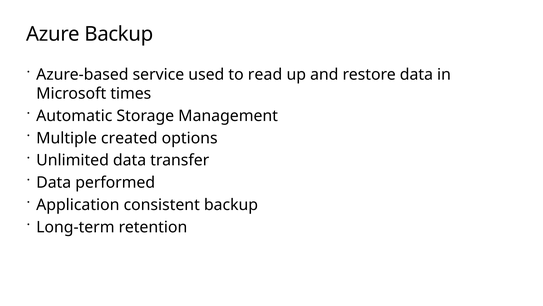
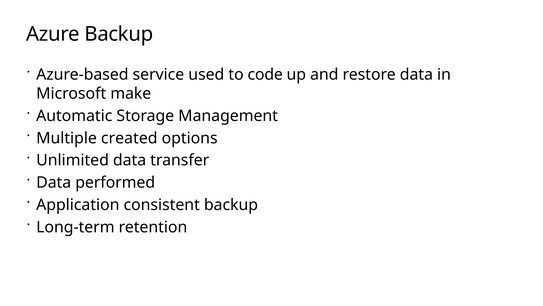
read: read -> code
times: times -> make
